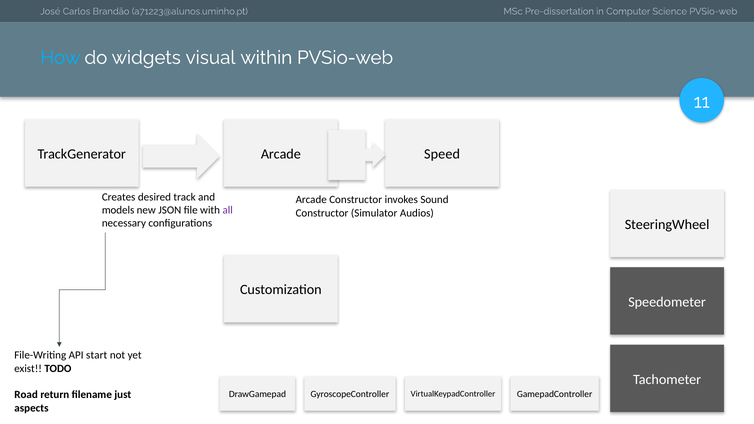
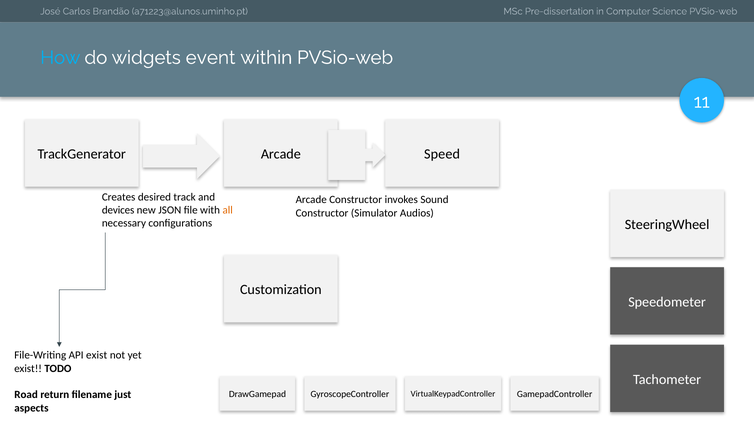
visual: visual -> event
models: models -> devices
all colour: purple -> orange
API start: start -> exist
